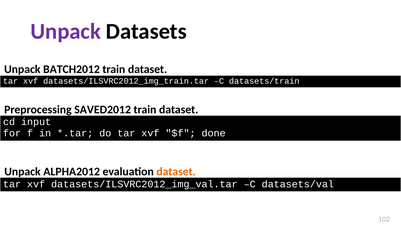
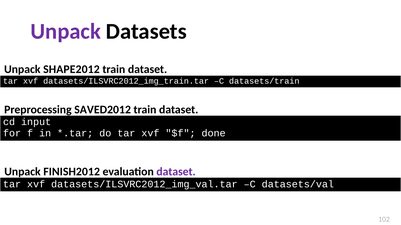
BATCH2012: BATCH2012 -> SHAPE2012
ALPHA2012: ALPHA2012 -> FINISH2012
dataset at (176, 172) colour: orange -> purple
